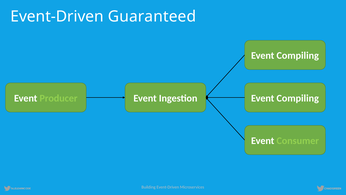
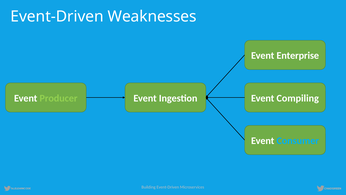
Guaranteed: Guaranteed -> Weaknesses
Compiling at (298, 56): Compiling -> Enterprise
Consumer colour: light green -> light blue
